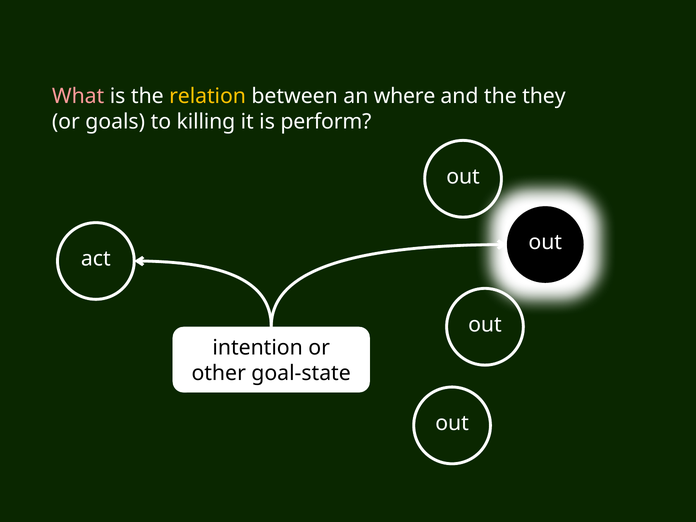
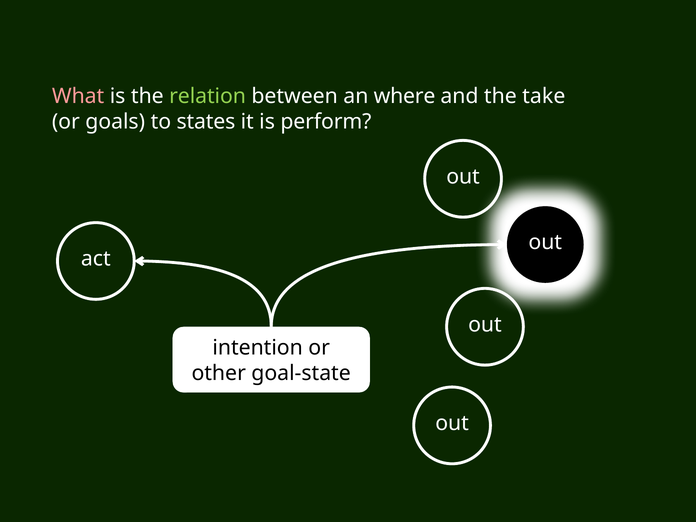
relation colour: yellow -> light green
they: they -> take
killing: killing -> states
